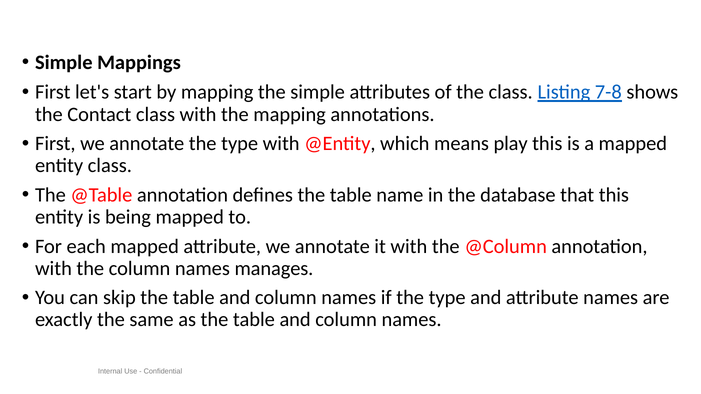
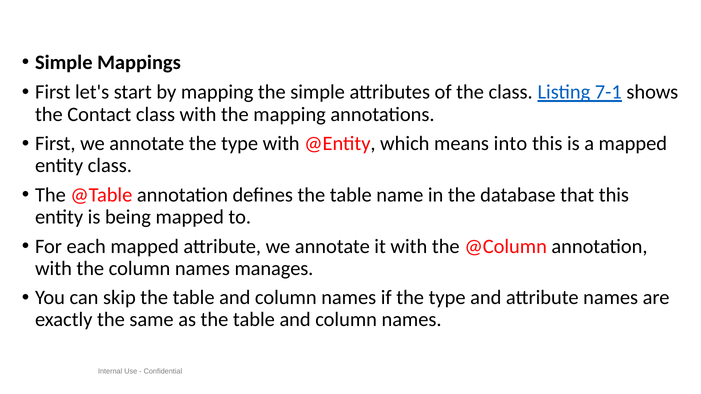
7-8: 7-8 -> 7-1
play: play -> into
